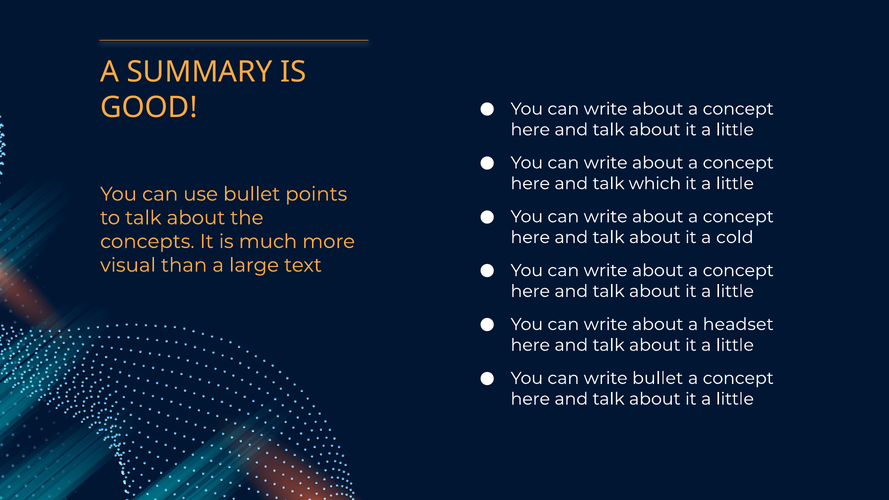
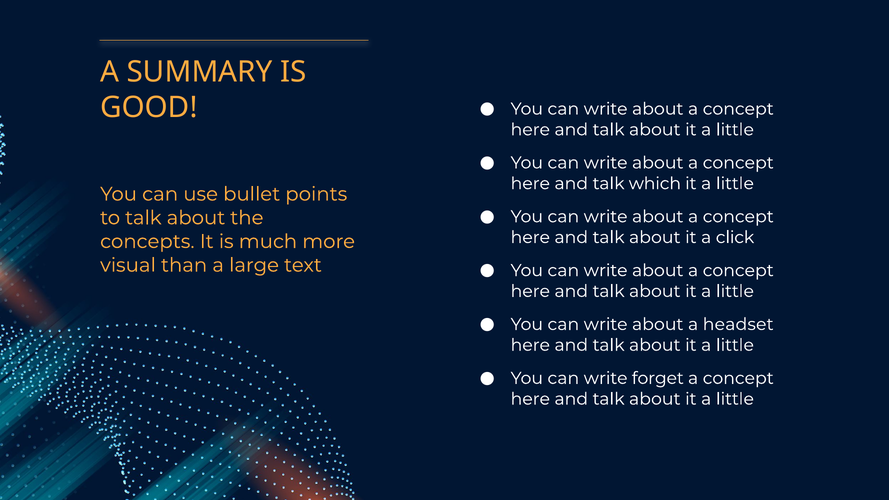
cold: cold -> click
write bullet: bullet -> forget
